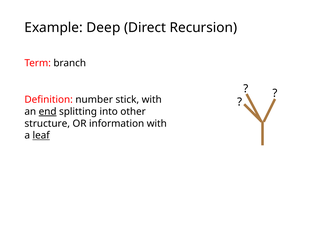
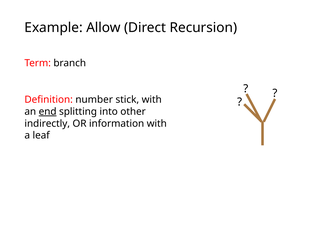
Deep: Deep -> Allow
structure: structure -> indirectly
leaf underline: present -> none
